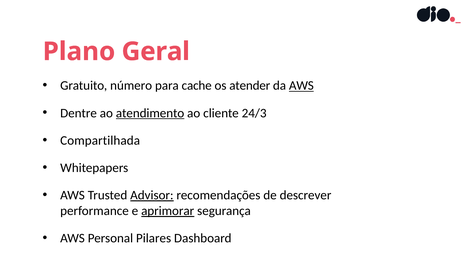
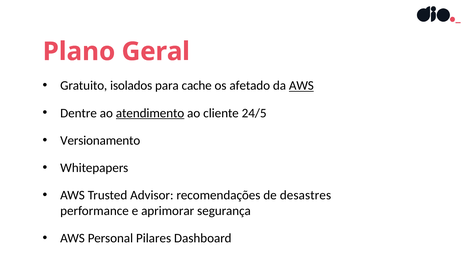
número: número -> isolados
atender: atender -> afetado
24/3: 24/3 -> 24/5
Compartilhada: Compartilhada -> Versionamento
Advisor underline: present -> none
descrever: descrever -> desastres
aprimorar underline: present -> none
